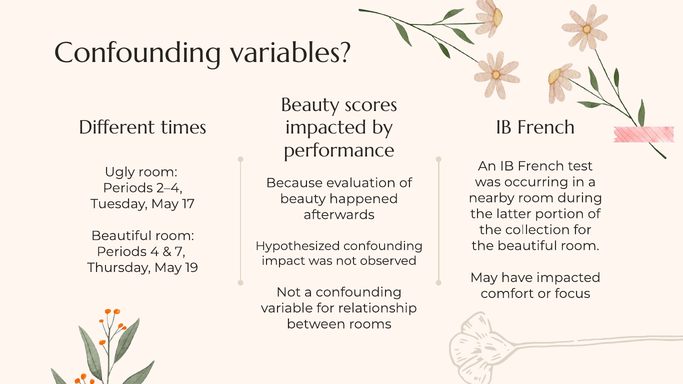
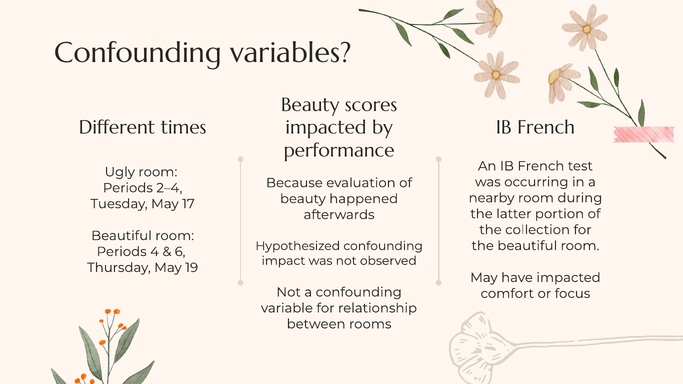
7: 7 -> 6
